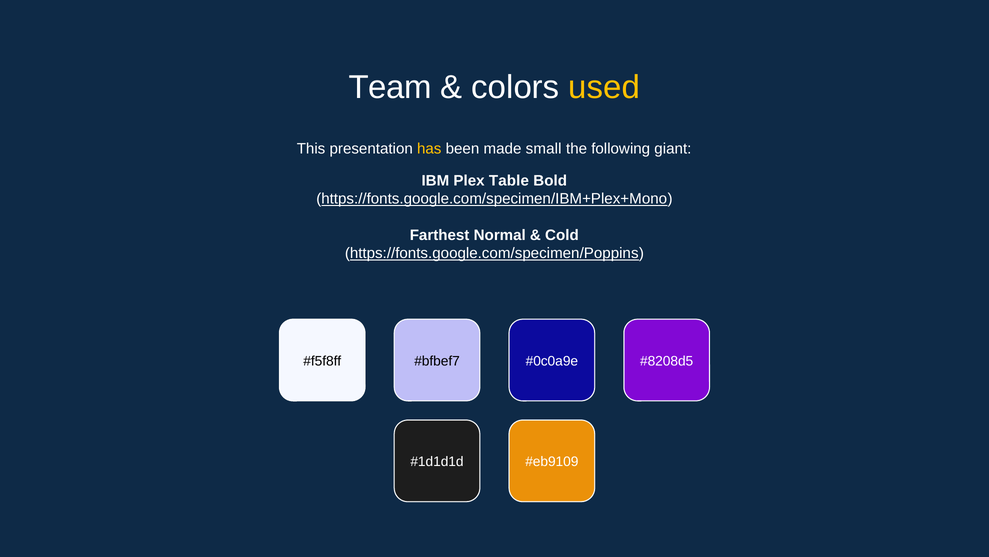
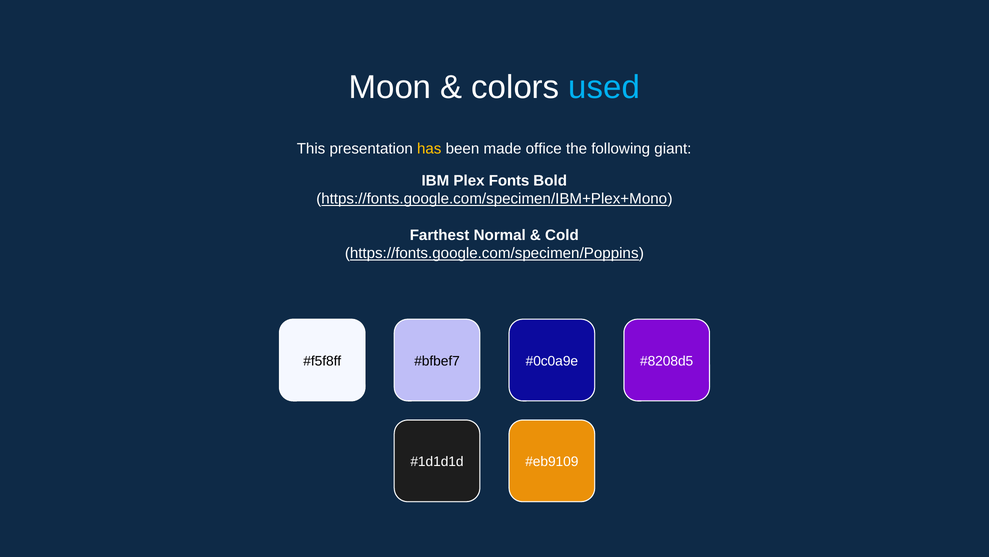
Team: Team -> Moon
used colour: yellow -> light blue
small: small -> office
Table: Table -> Fonts
